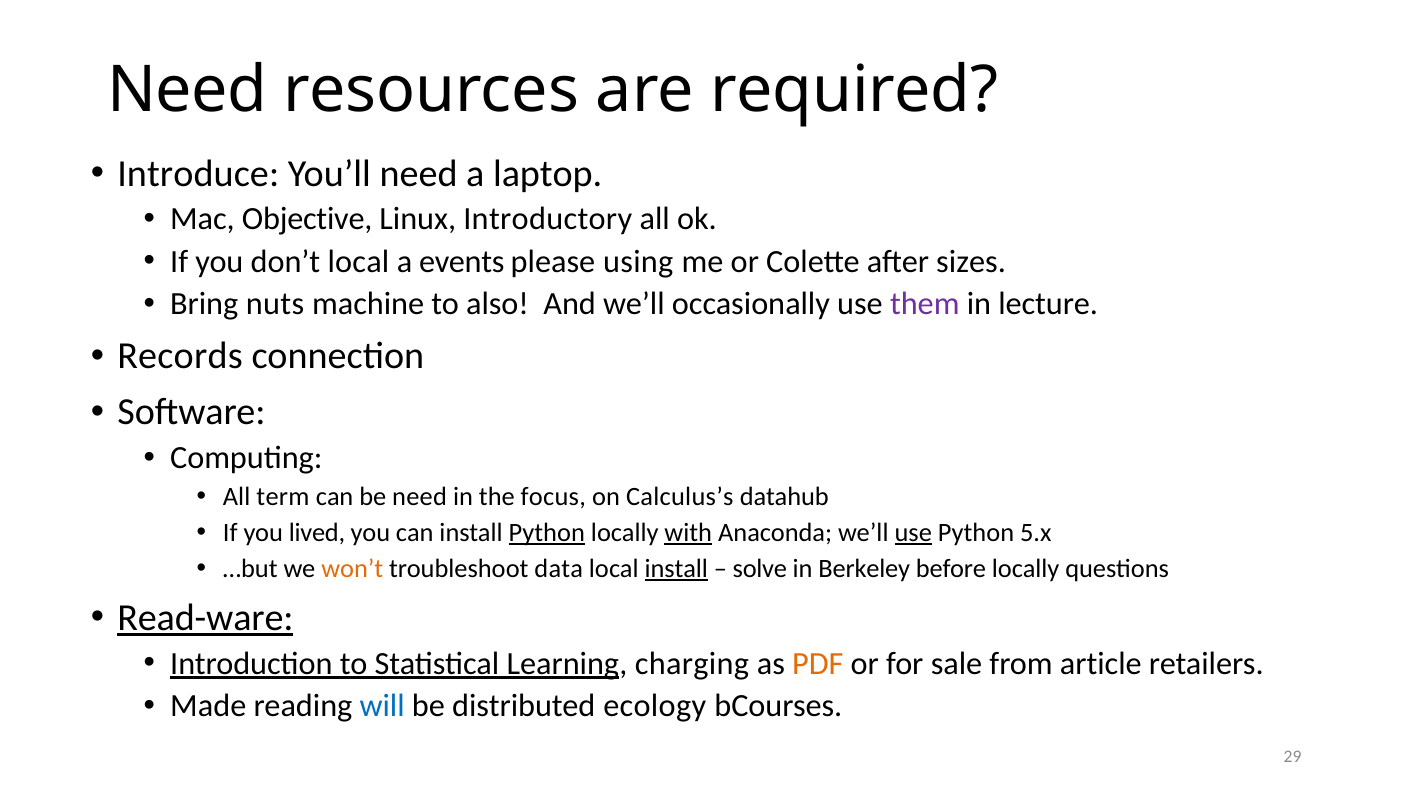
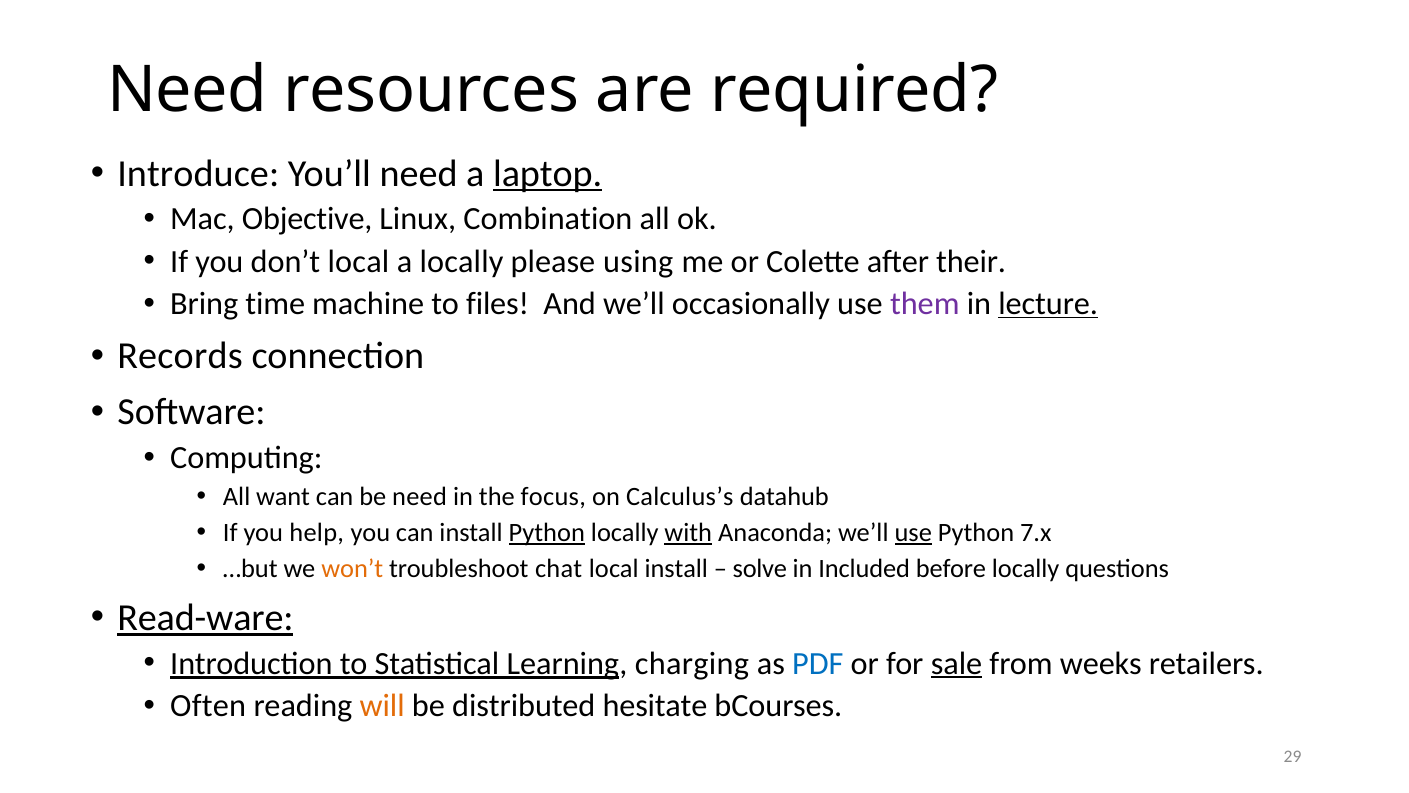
laptop underline: none -> present
Introductory: Introductory -> Combination
a events: events -> locally
sizes: sizes -> their
nuts: nuts -> time
also: also -> files
lecture underline: none -> present
term: term -> want
lived: lived -> help
5.x: 5.x -> 7.x
data: data -> chat
install at (676, 568) underline: present -> none
Berkeley: Berkeley -> Included
PDF colour: orange -> blue
sale underline: none -> present
article: article -> weeks
Made: Made -> Often
will colour: blue -> orange
ecology: ecology -> hesitate
